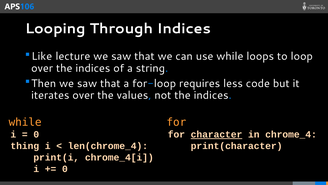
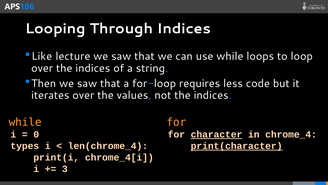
thing: thing -> types
print(character underline: none -> present
0 at (65, 169): 0 -> 3
